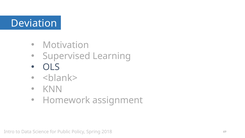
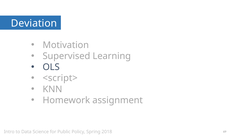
<blank>: <blank> -> <script>
